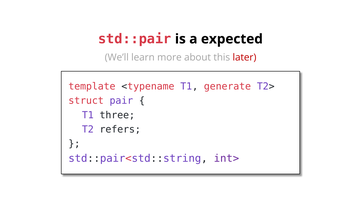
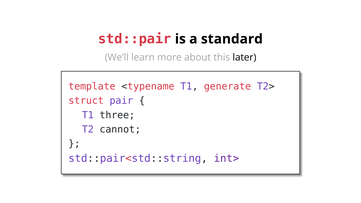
expected: expected -> standard
later colour: red -> black
refers: refers -> cannot
